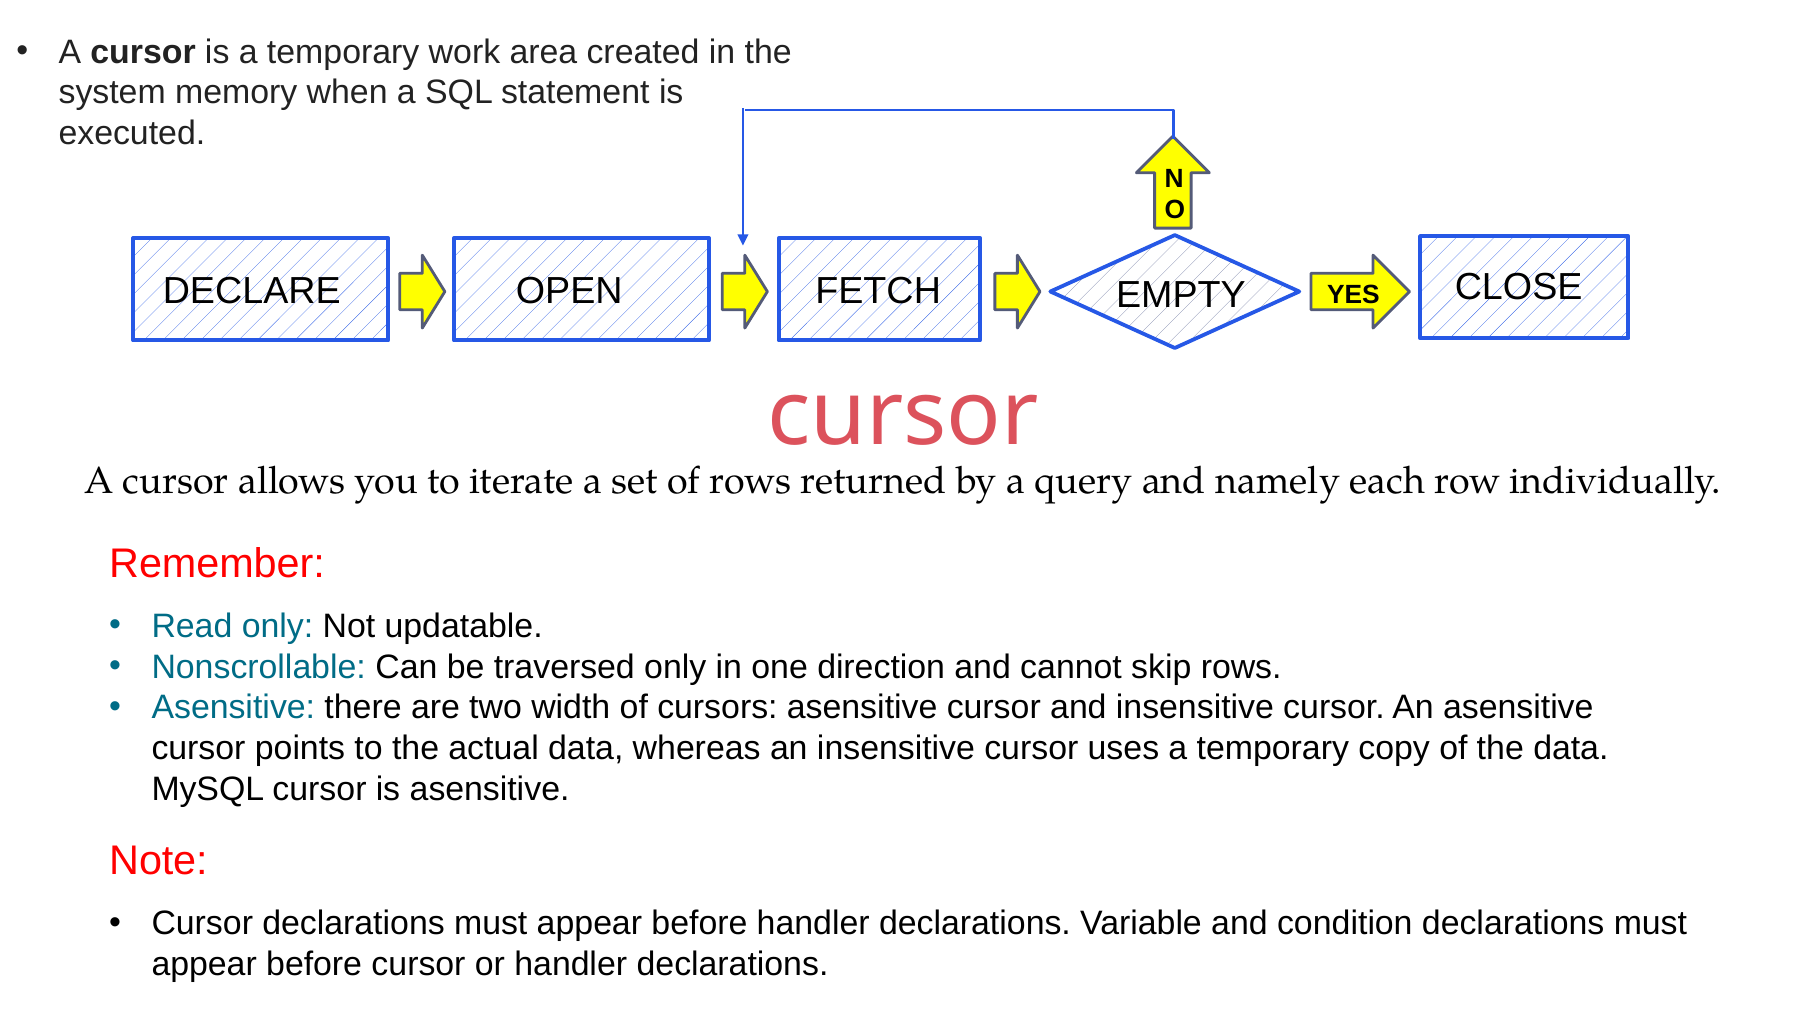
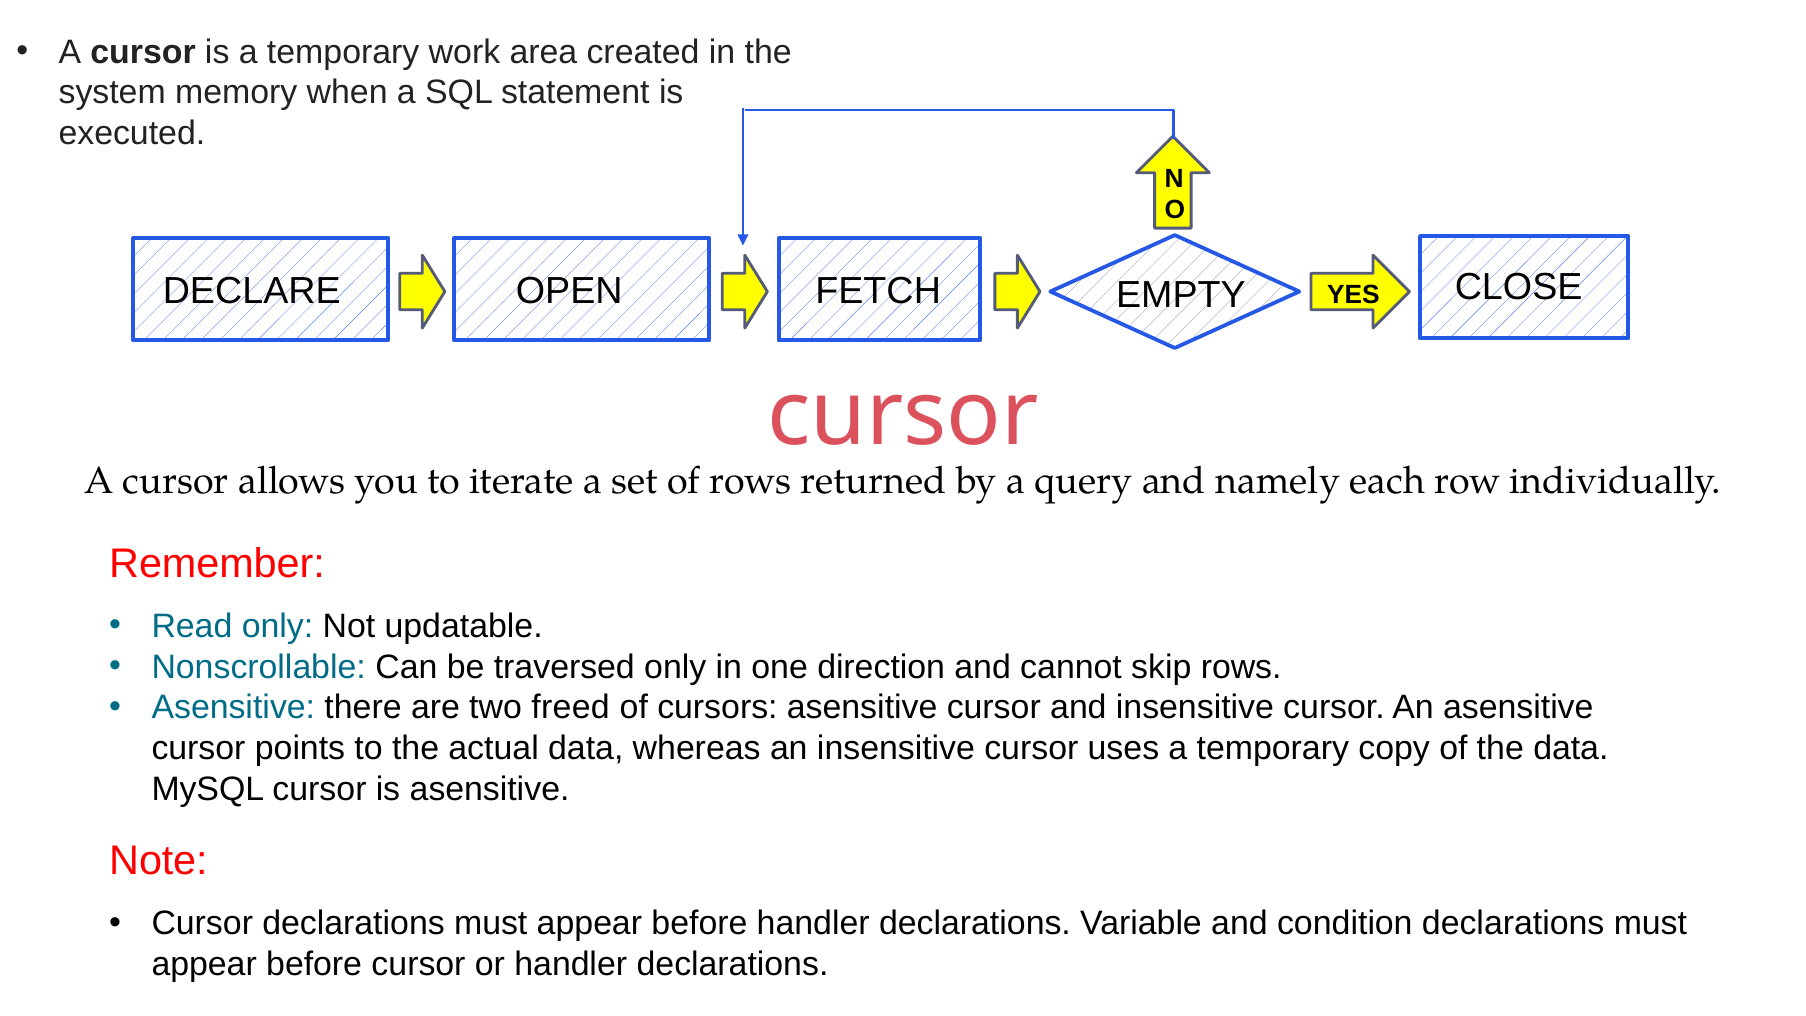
width: width -> freed
